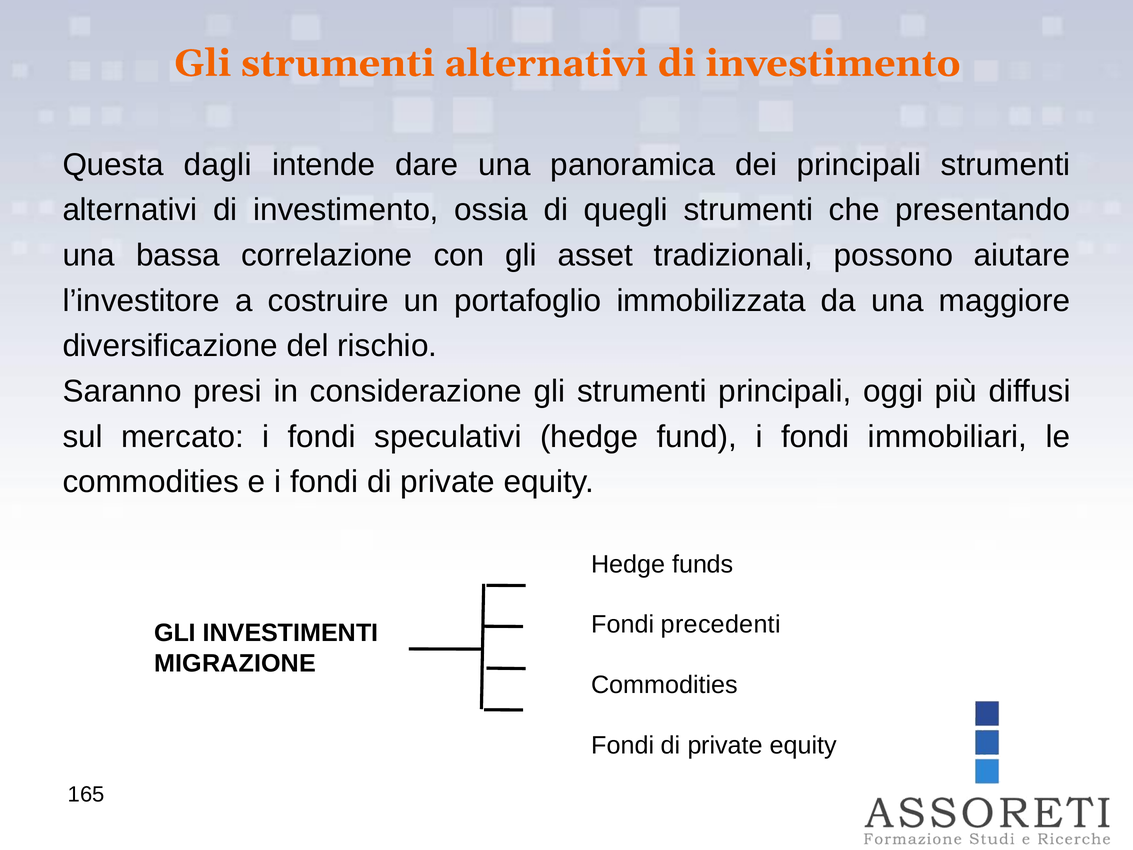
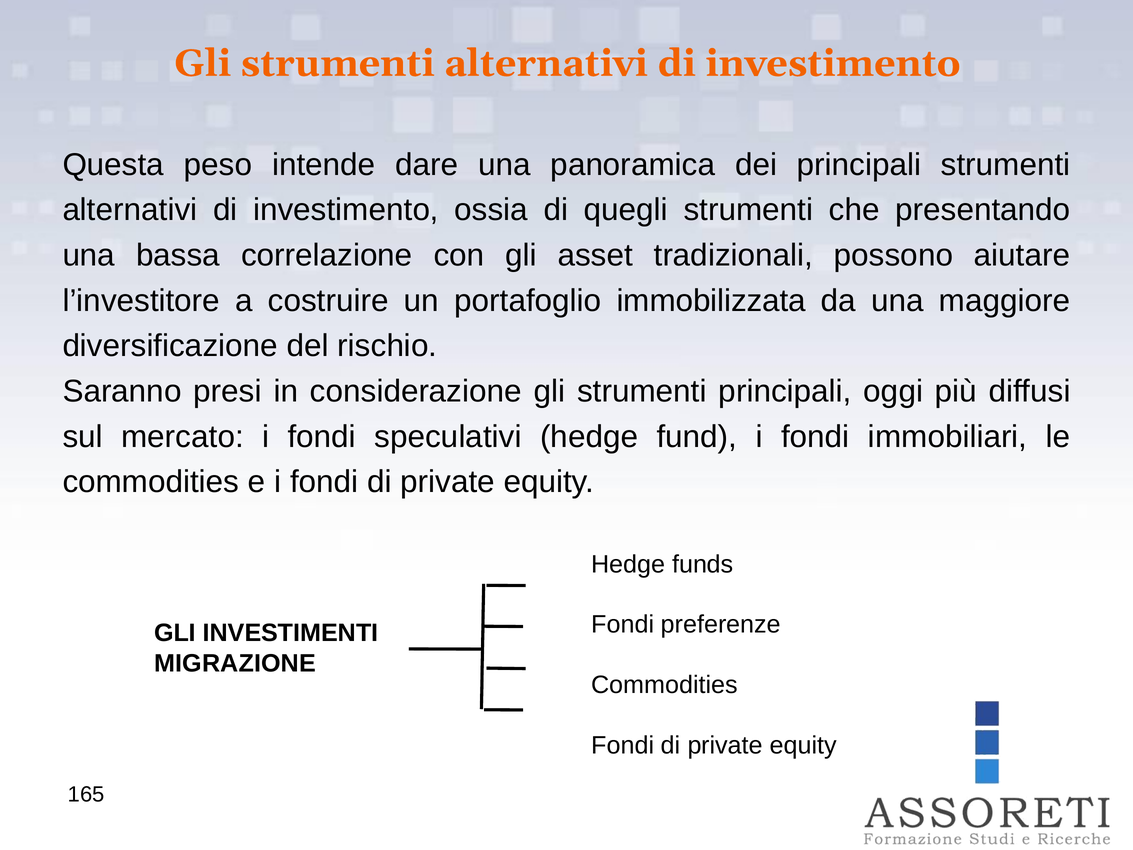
dagli: dagli -> peso
precedenti: precedenti -> preferenze
